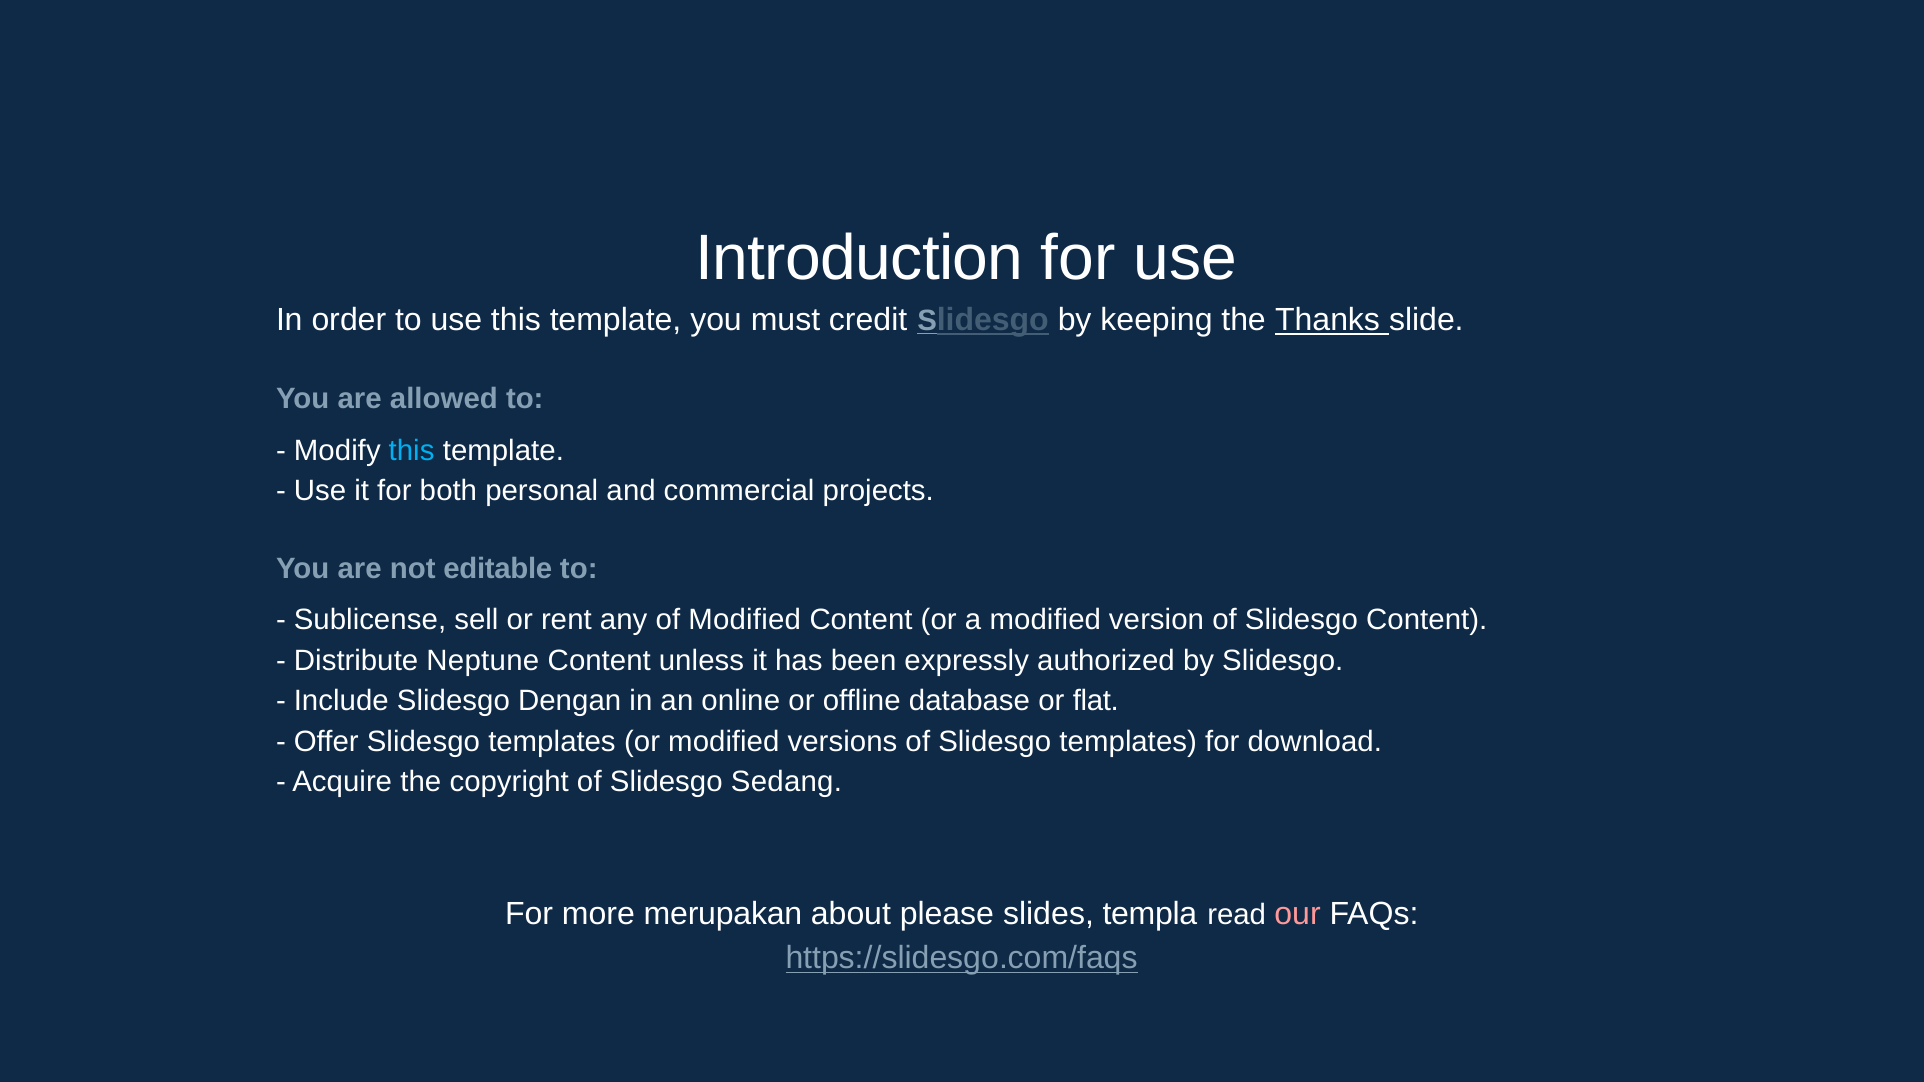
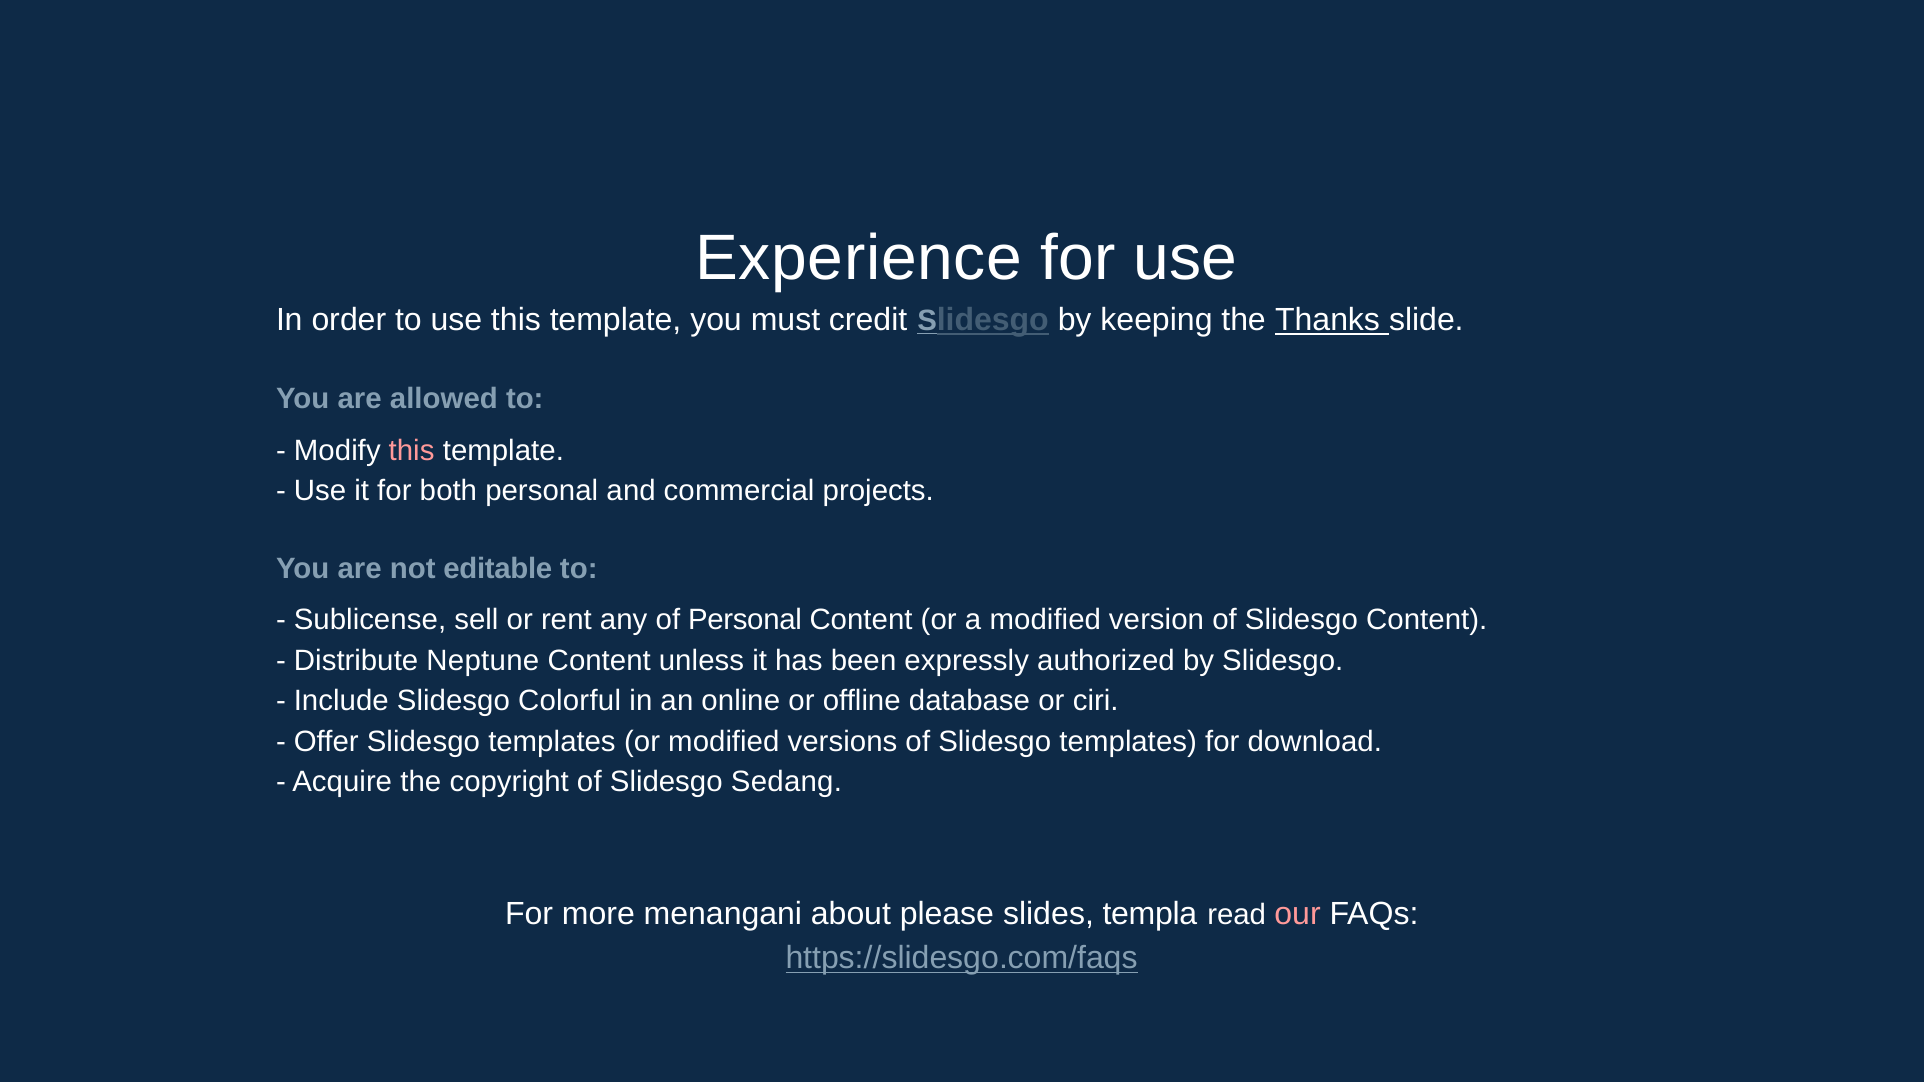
Introduction: Introduction -> Experience
this at (412, 451) colour: light blue -> pink
of Modified: Modified -> Personal
Dengan: Dengan -> Colorful
flat: flat -> ciri
merupakan: merupakan -> menangani
